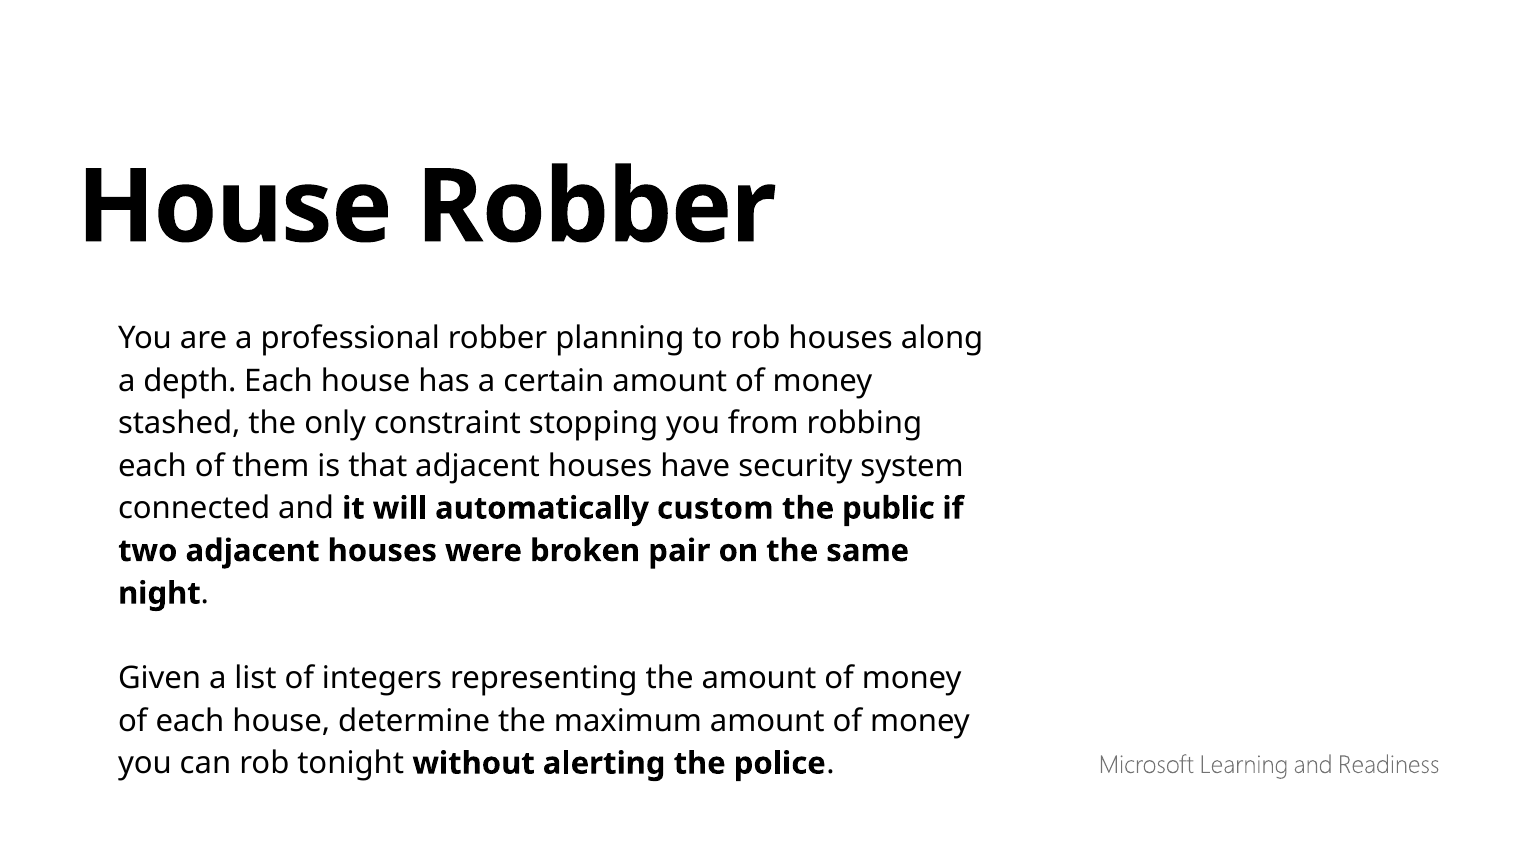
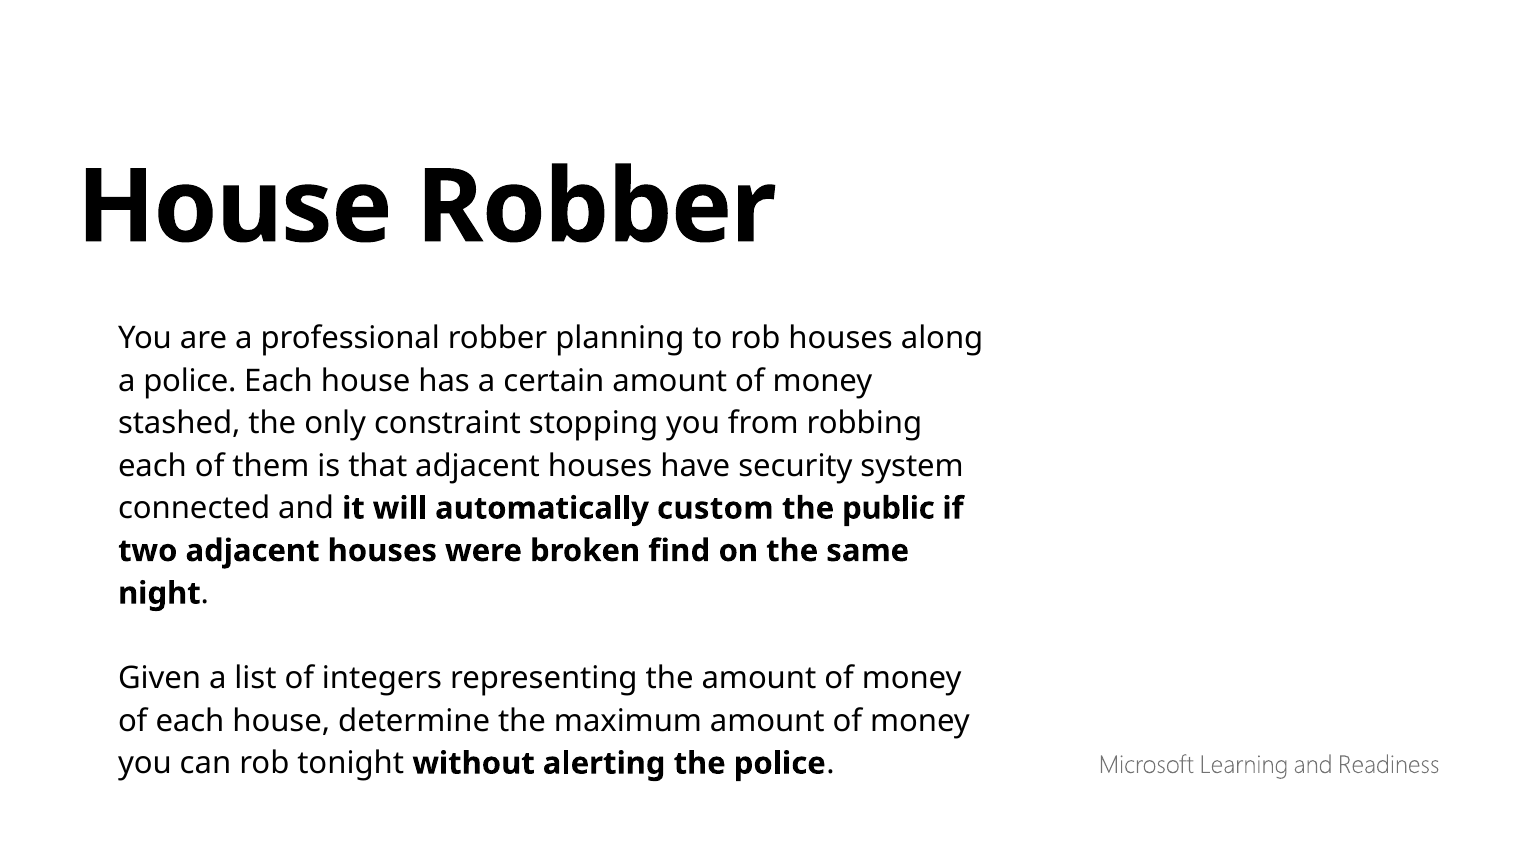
a depth: depth -> police
pair: pair -> find
